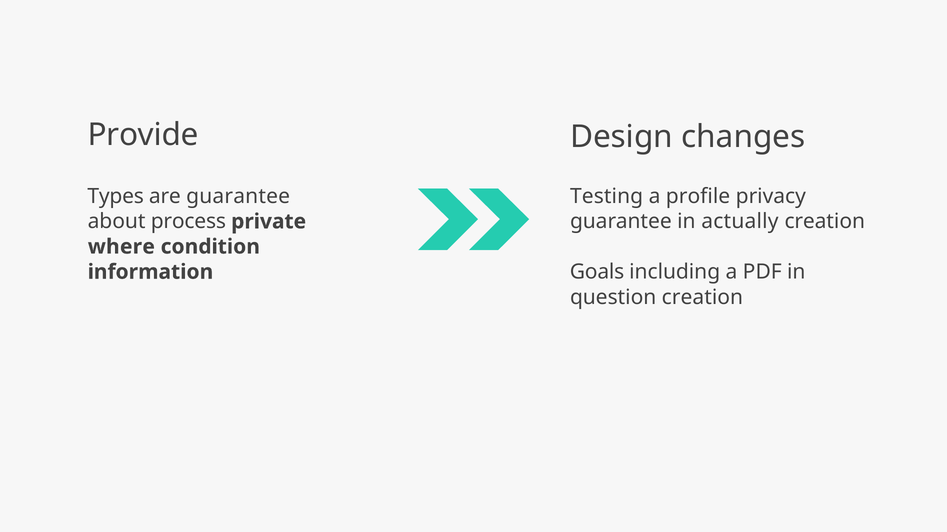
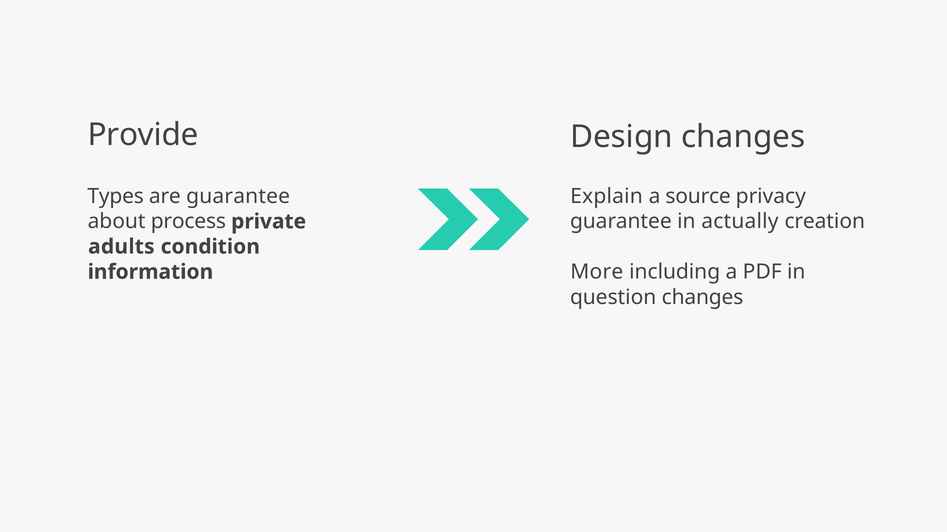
Testing: Testing -> Explain
profile: profile -> source
where: where -> adults
Goals: Goals -> More
question creation: creation -> changes
